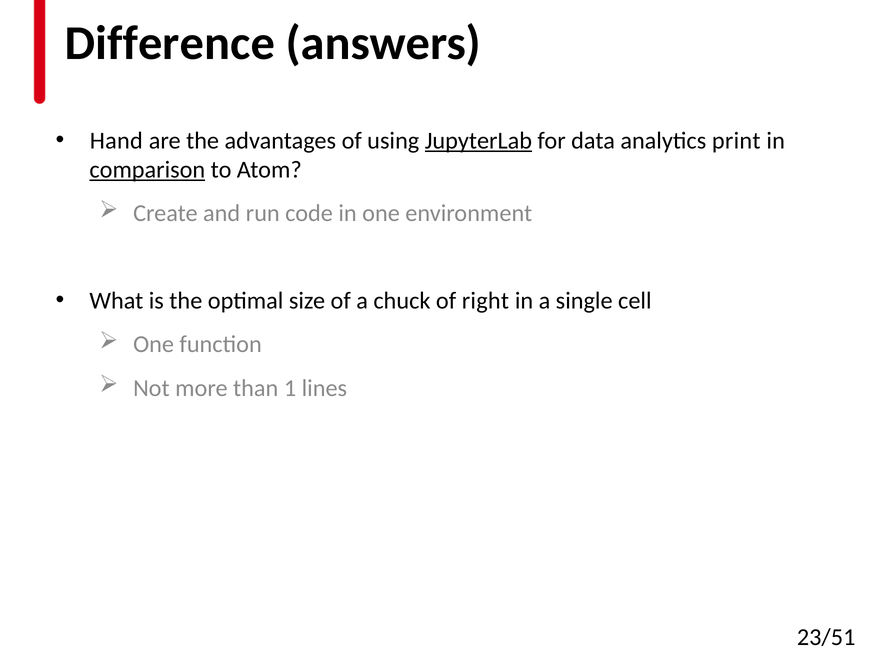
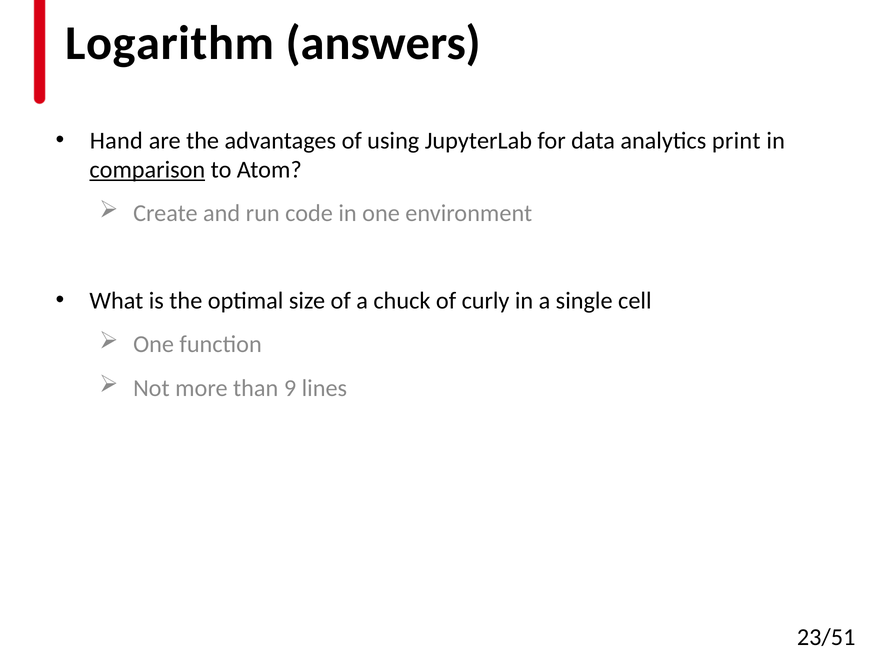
Difference: Difference -> Logarithm
JupyterLab underline: present -> none
right: right -> curly
1: 1 -> 9
